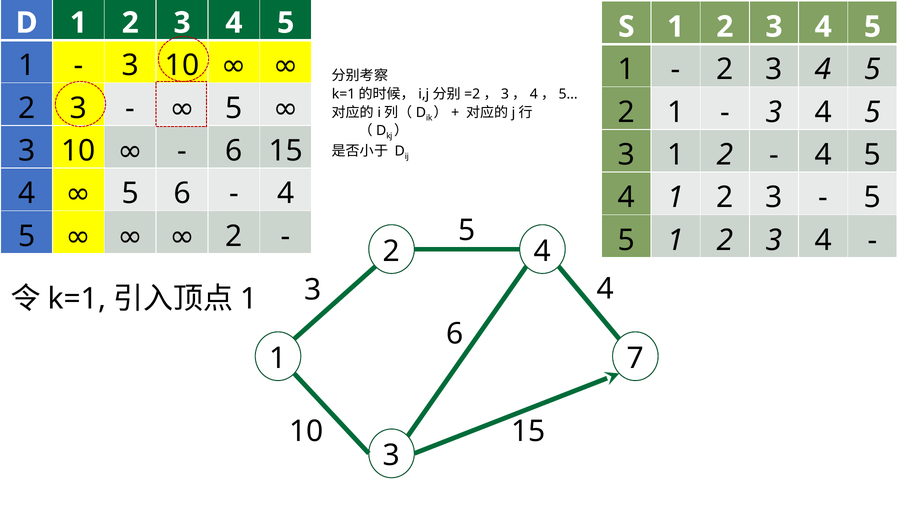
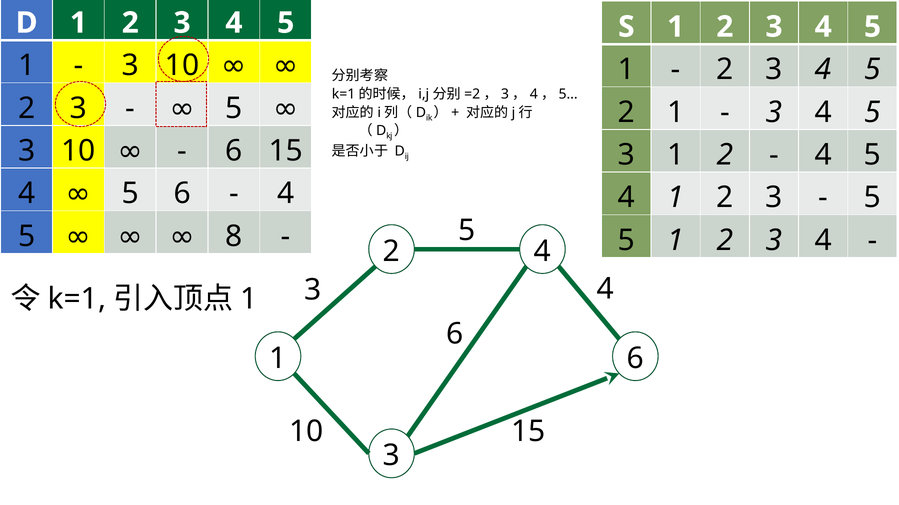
2 at (234, 237): 2 -> 8
1 7: 7 -> 6
